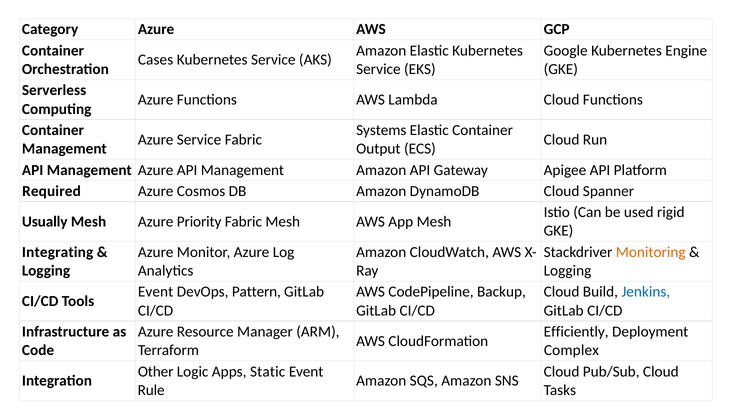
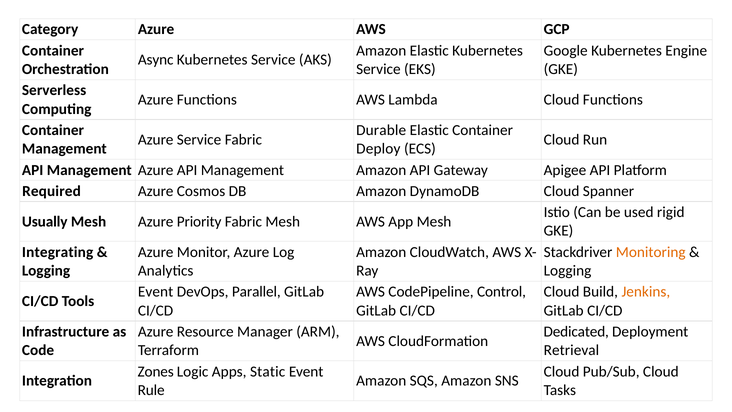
Cases: Cases -> Async
Systems: Systems -> Durable
Output: Output -> Deploy
Pattern: Pattern -> Parallel
Backup: Backup -> Control
Jenkins colour: blue -> orange
Efficiently: Efficiently -> Dedicated
Complex: Complex -> Retrieval
Other: Other -> Zones
